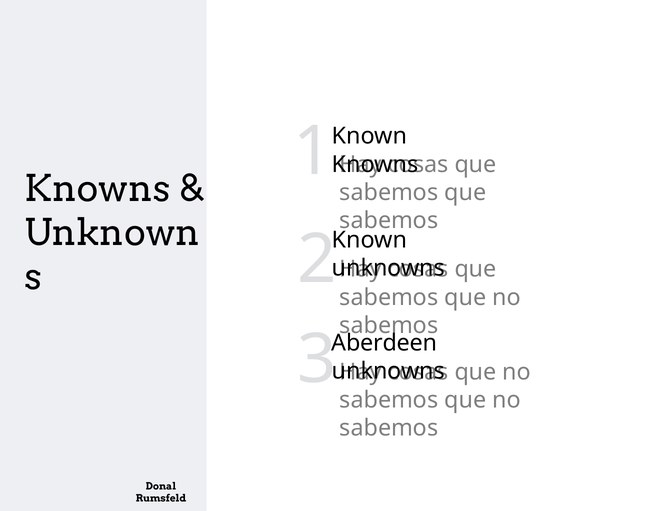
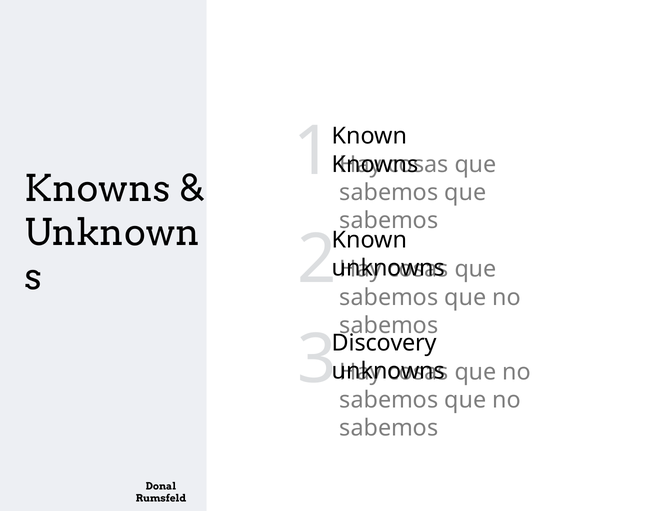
Aberdeen: Aberdeen -> Discovery
